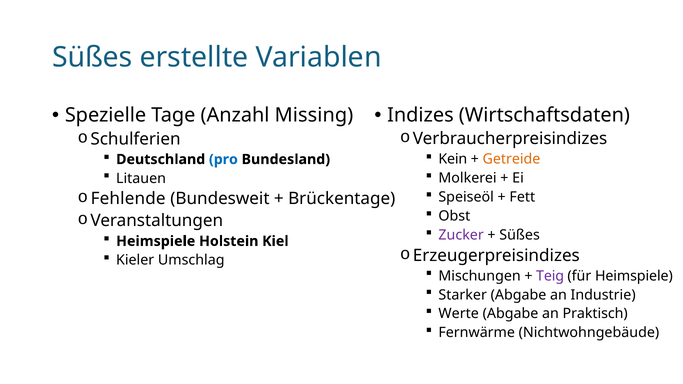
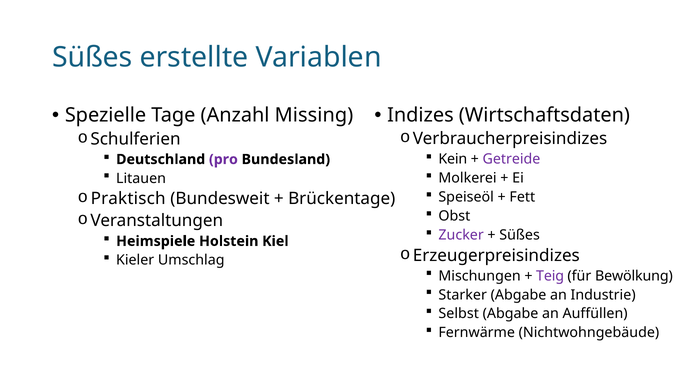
Getreide colour: orange -> purple
pro colour: blue -> purple
Fehlende: Fehlende -> Praktisch
für Heimspiele: Heimspiele -> Bewölkung
Werte: Werte -> Selbst
Praktisch: Praktisch -> Auffüllen
